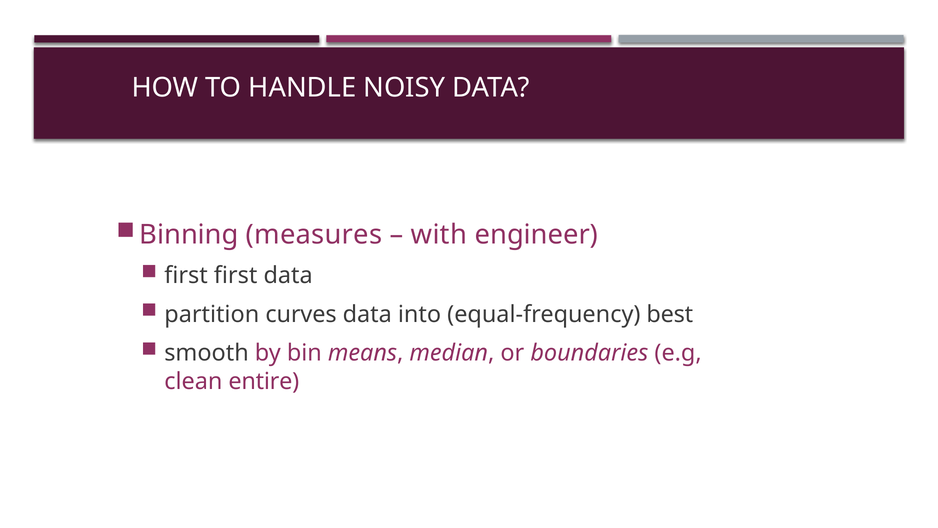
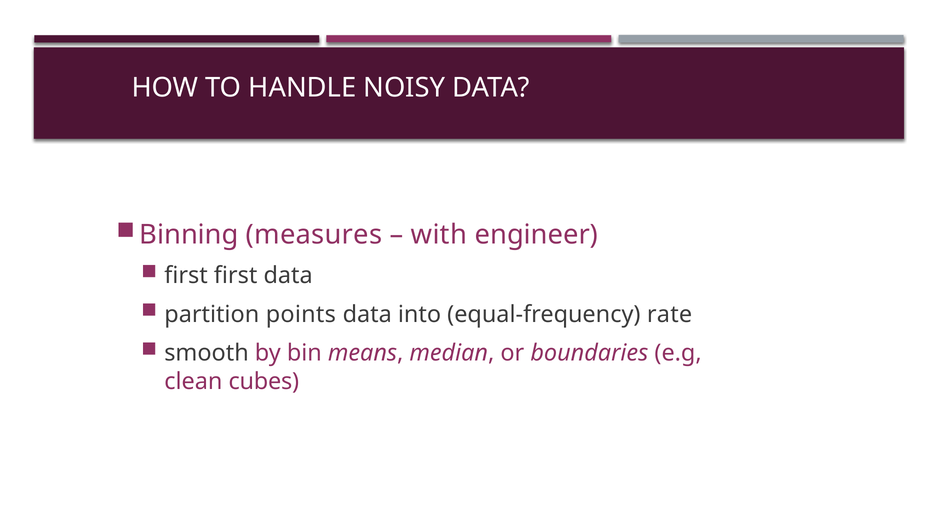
curves: curves -> points
best: best -> rate
entire: entire -> cubes
